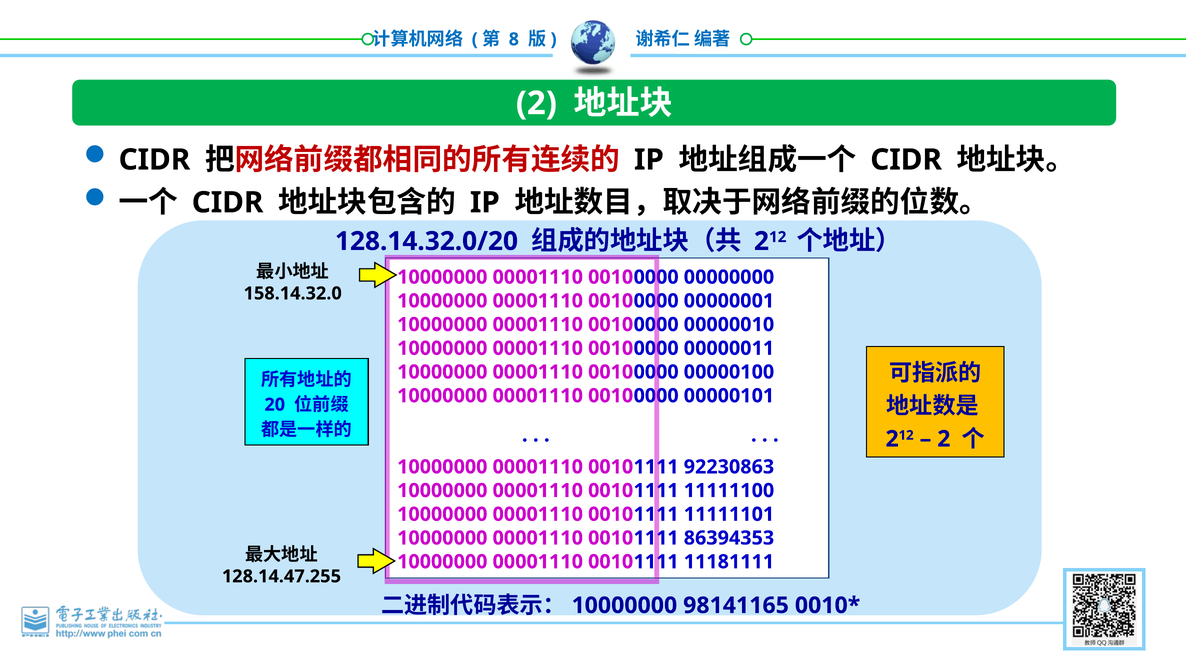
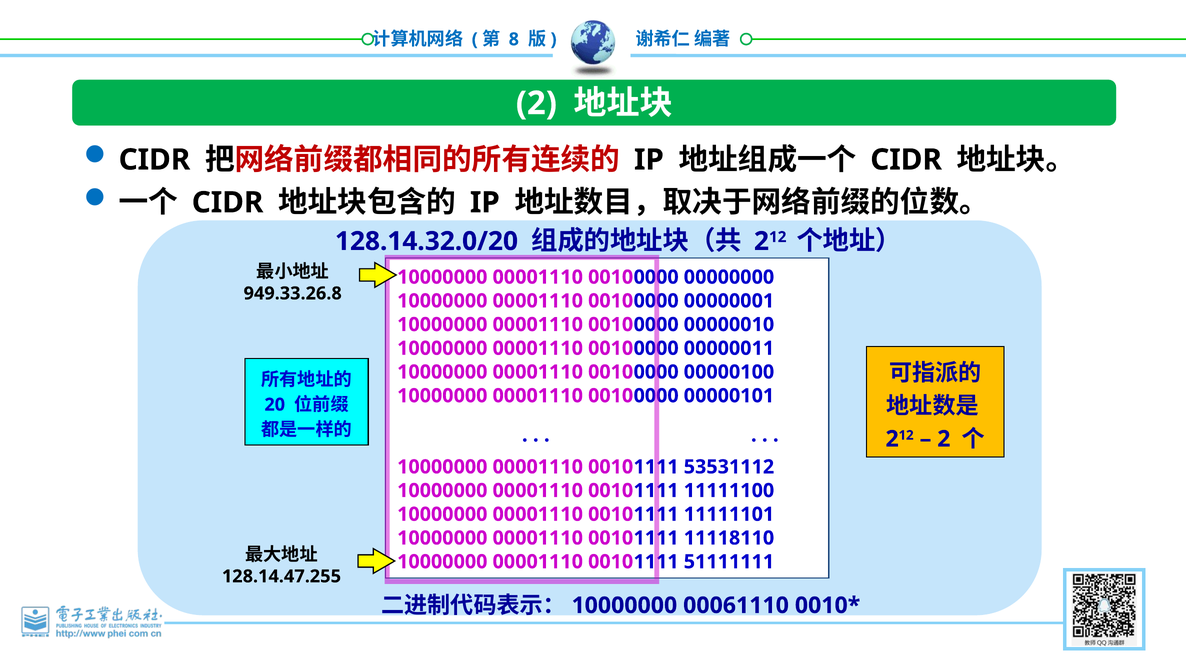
158.14.32.0: 158.14.32.0 -> 949.33.26.8
92230863: 92230863 -> 53531112
86394353: 86394353 -> 11118110
11181111: 11181111 -> 51111111
98141165: 98141165 -> 00061110
